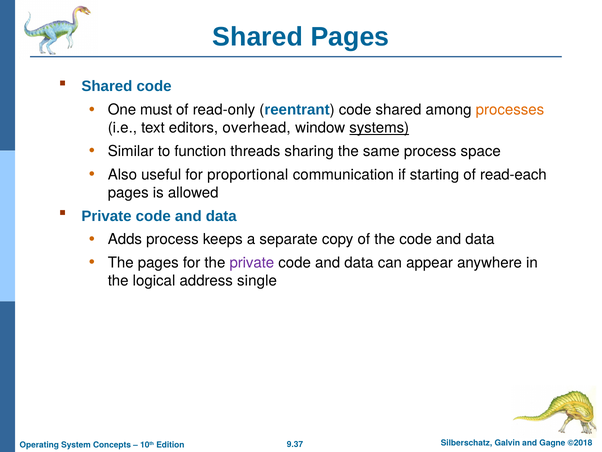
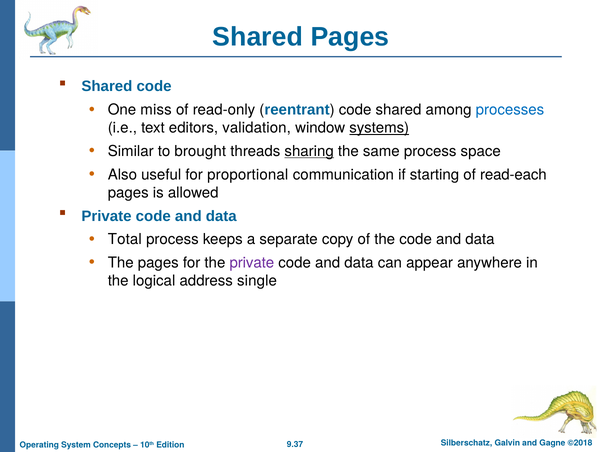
must: must -> miss
processes colour: orange -> blue
overhead: overhead -> validation
function: function -> brought
sharing underline: none -> present
Adds: Adds -> Total
